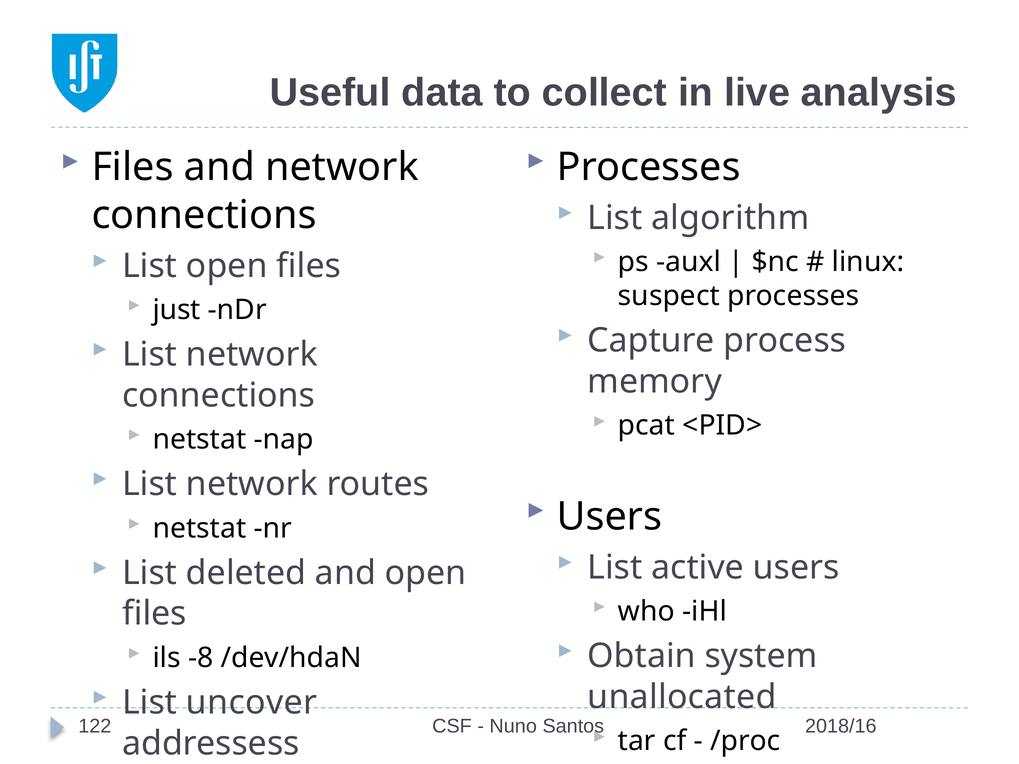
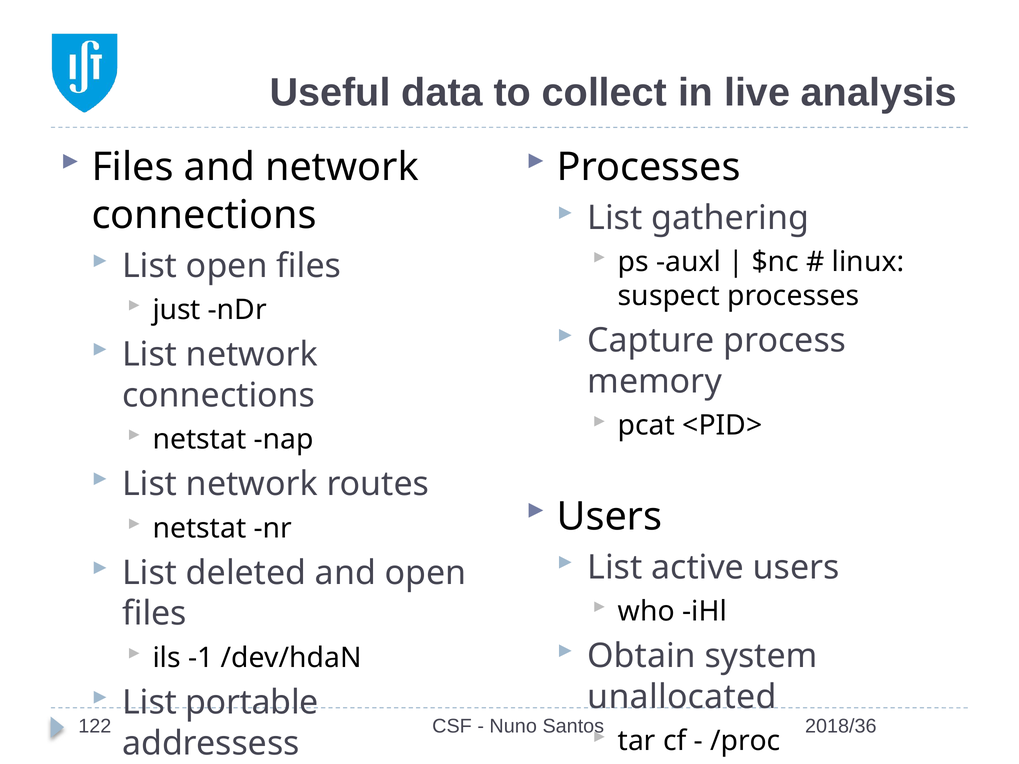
algorithm: algorithm -> gathering
-8: -8 -> -1
uncover: uncover -> portable
2018/16: 2018/16 -> 2018/36
